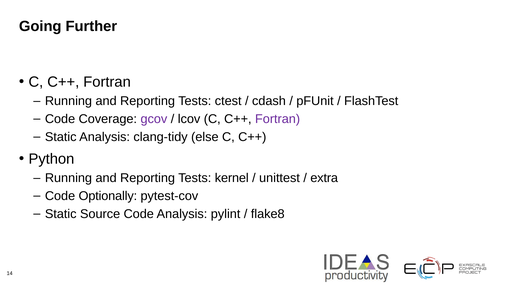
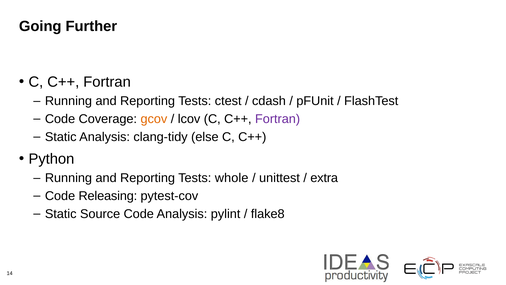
gcov colour: purple -> orange
kernel: kernel -> whole
Optionally: Optionally -> Releasing
